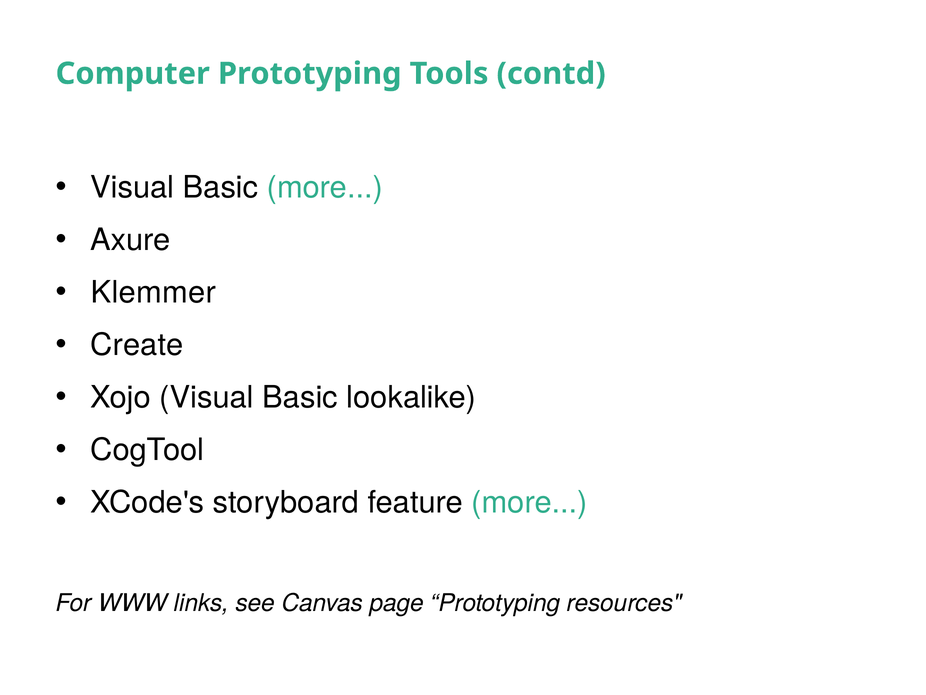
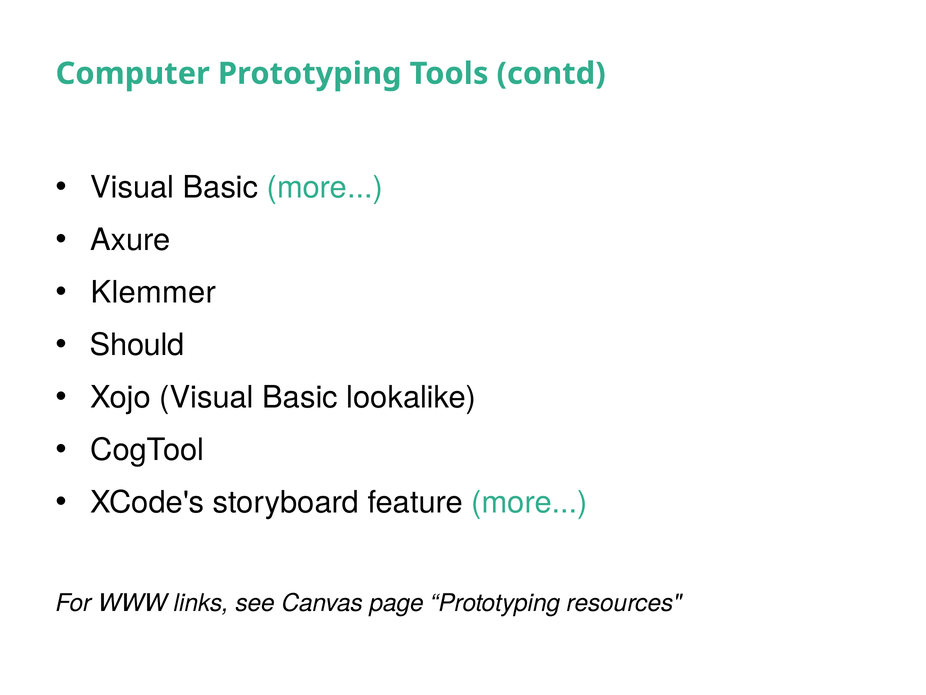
Create: Create -> Should
